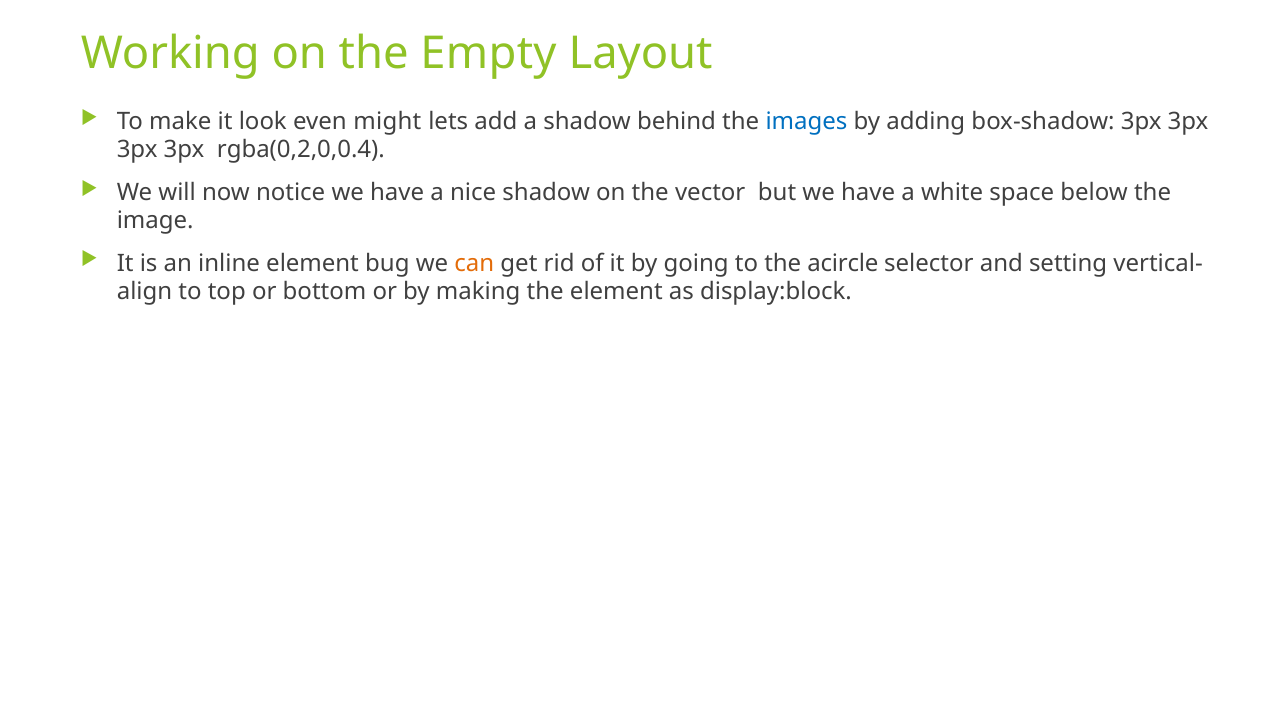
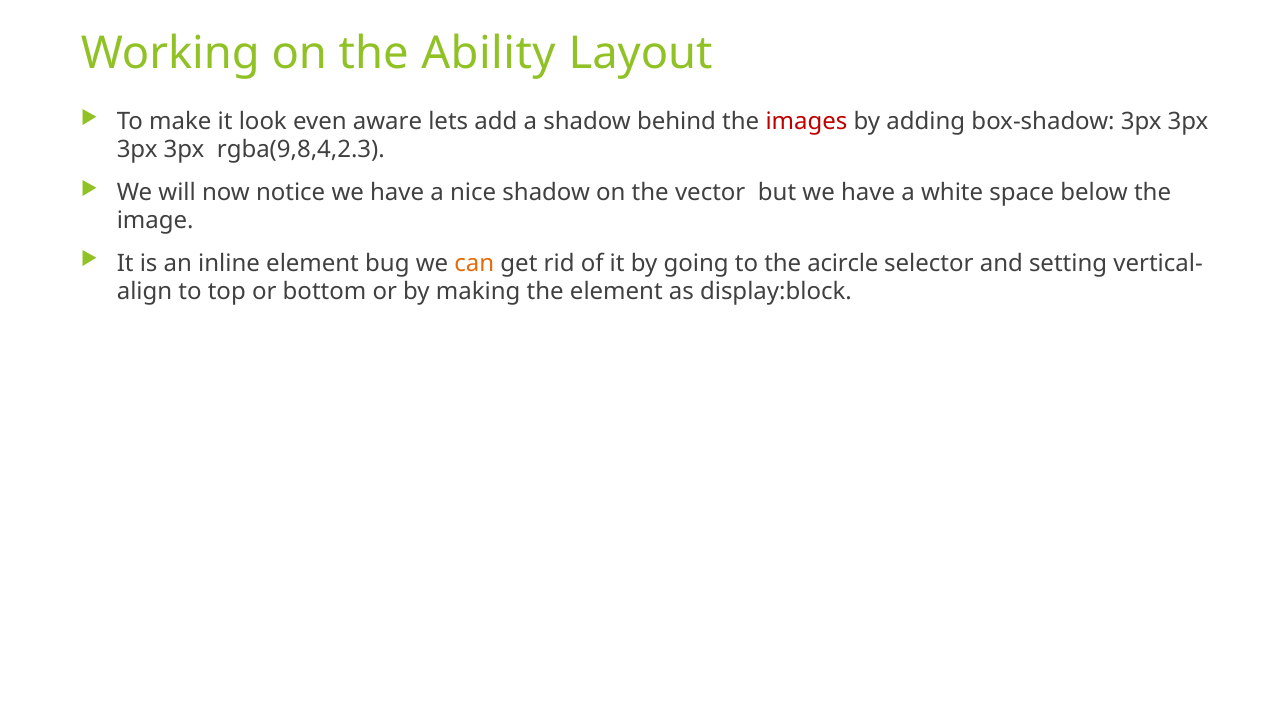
Empty: Empty -> Ability
might: might -> aware
images colour: blue -> red
rgba(0,2,0,0.4: rgba(0,2,0,0.4 -> rgba(9,8,4,2.3
